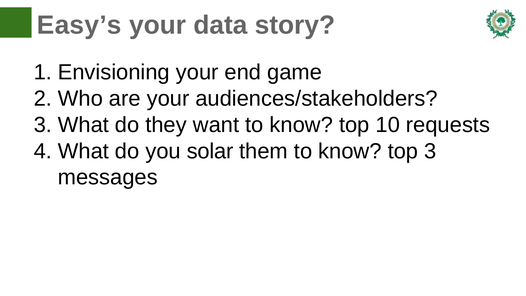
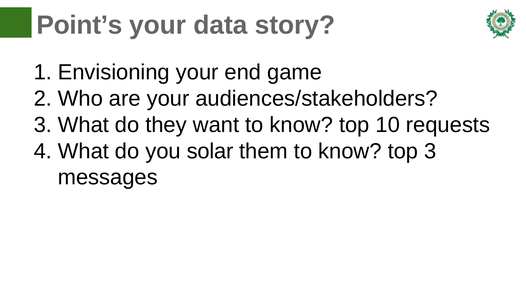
Easy’s: Easy’s -> Point’s
